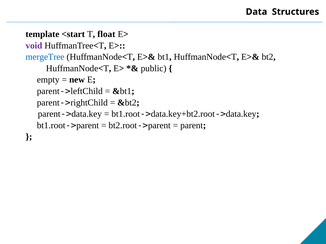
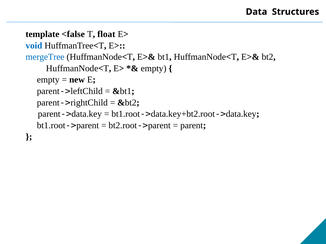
<start: <start -> <false
void colour: purple -> blue
public at (154, 68): public -> empty
